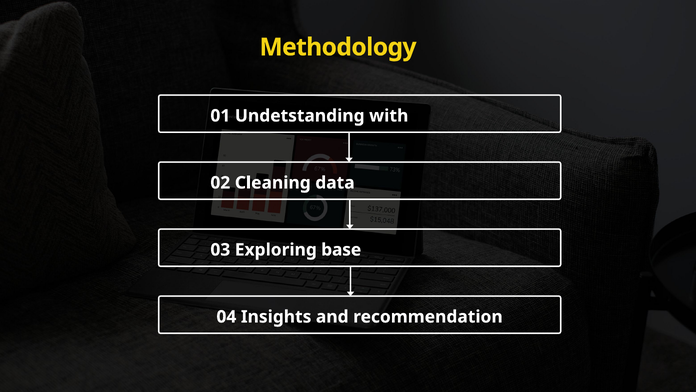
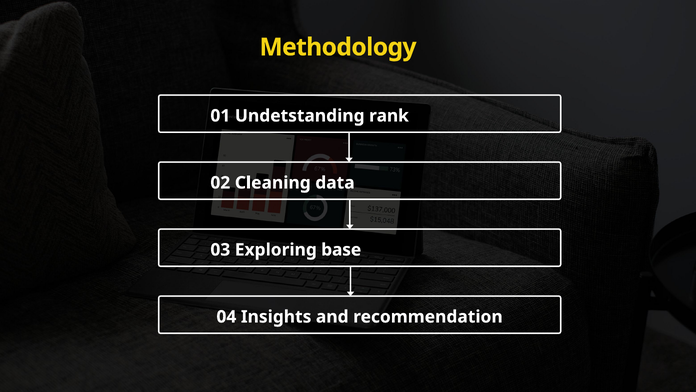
with: with -> rank
